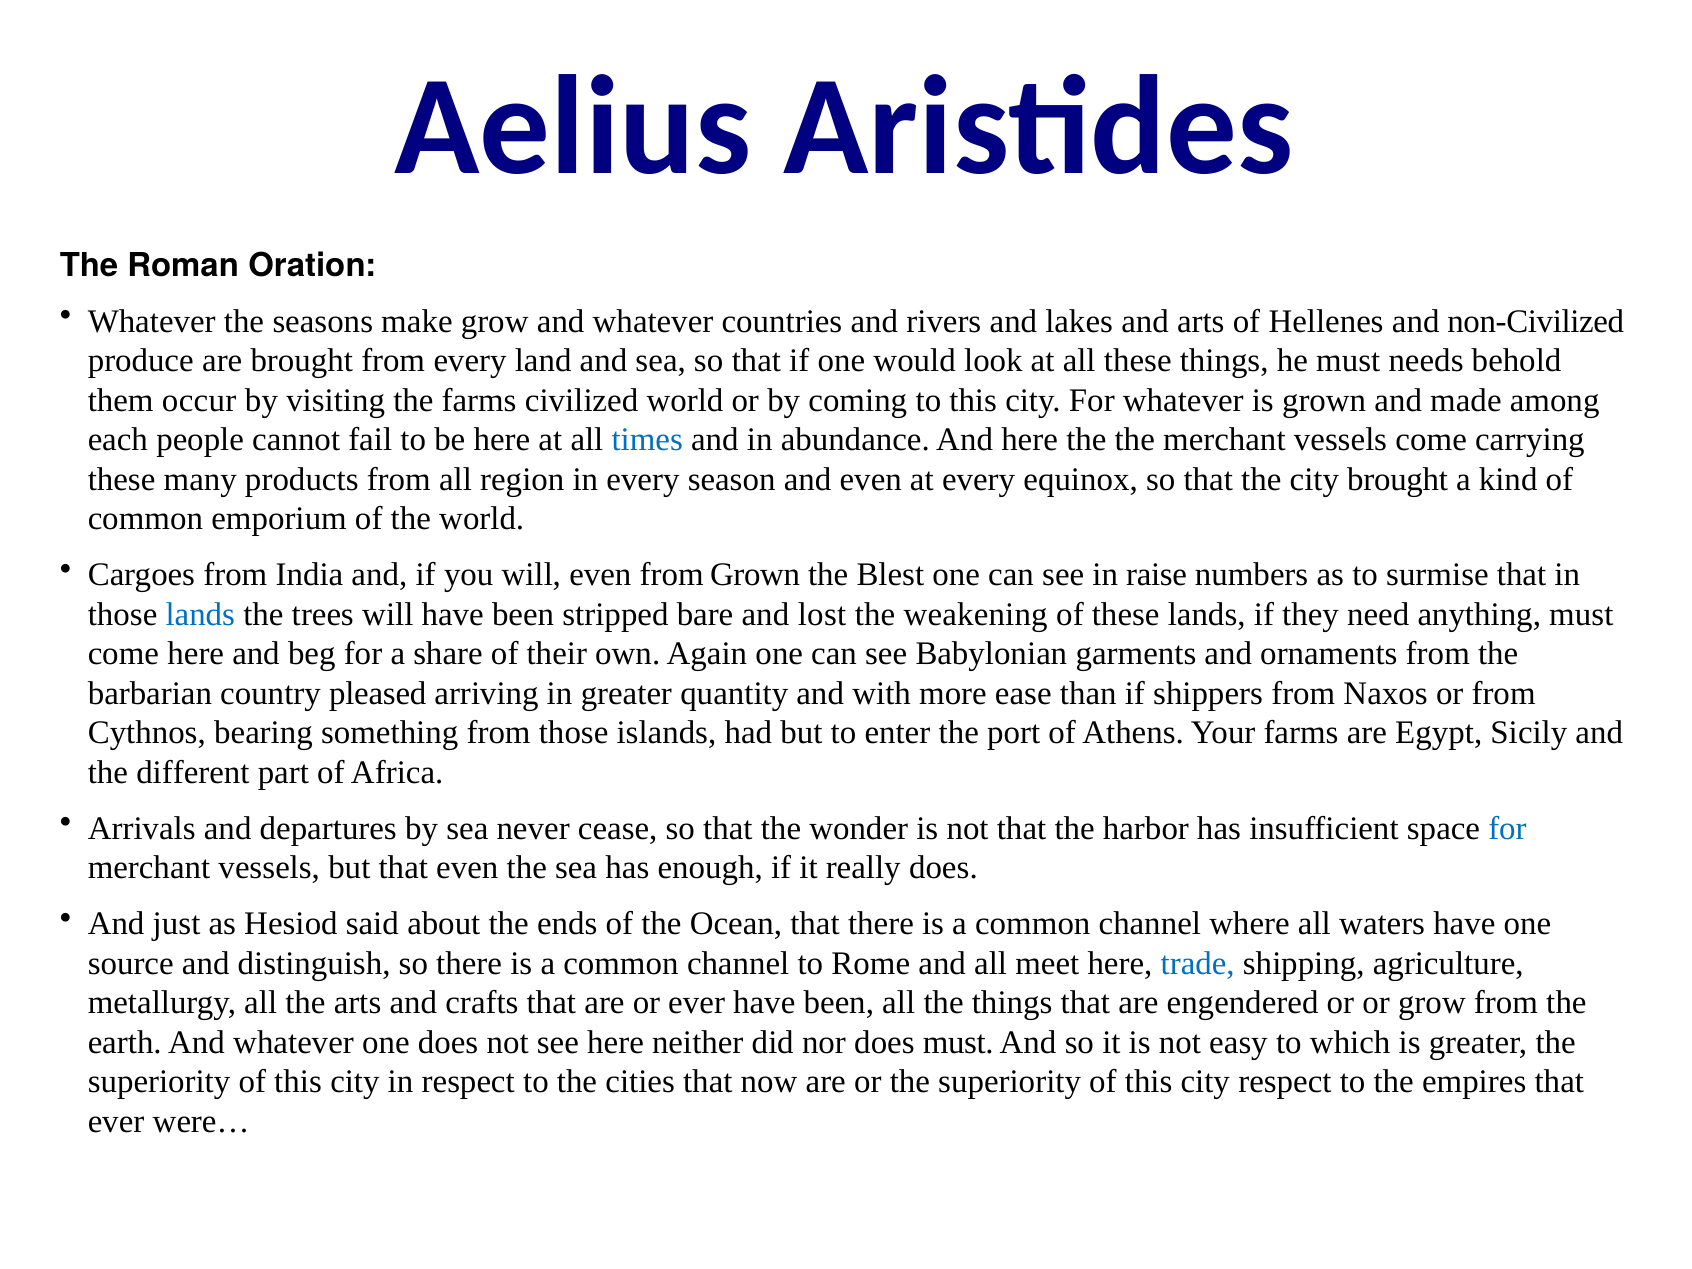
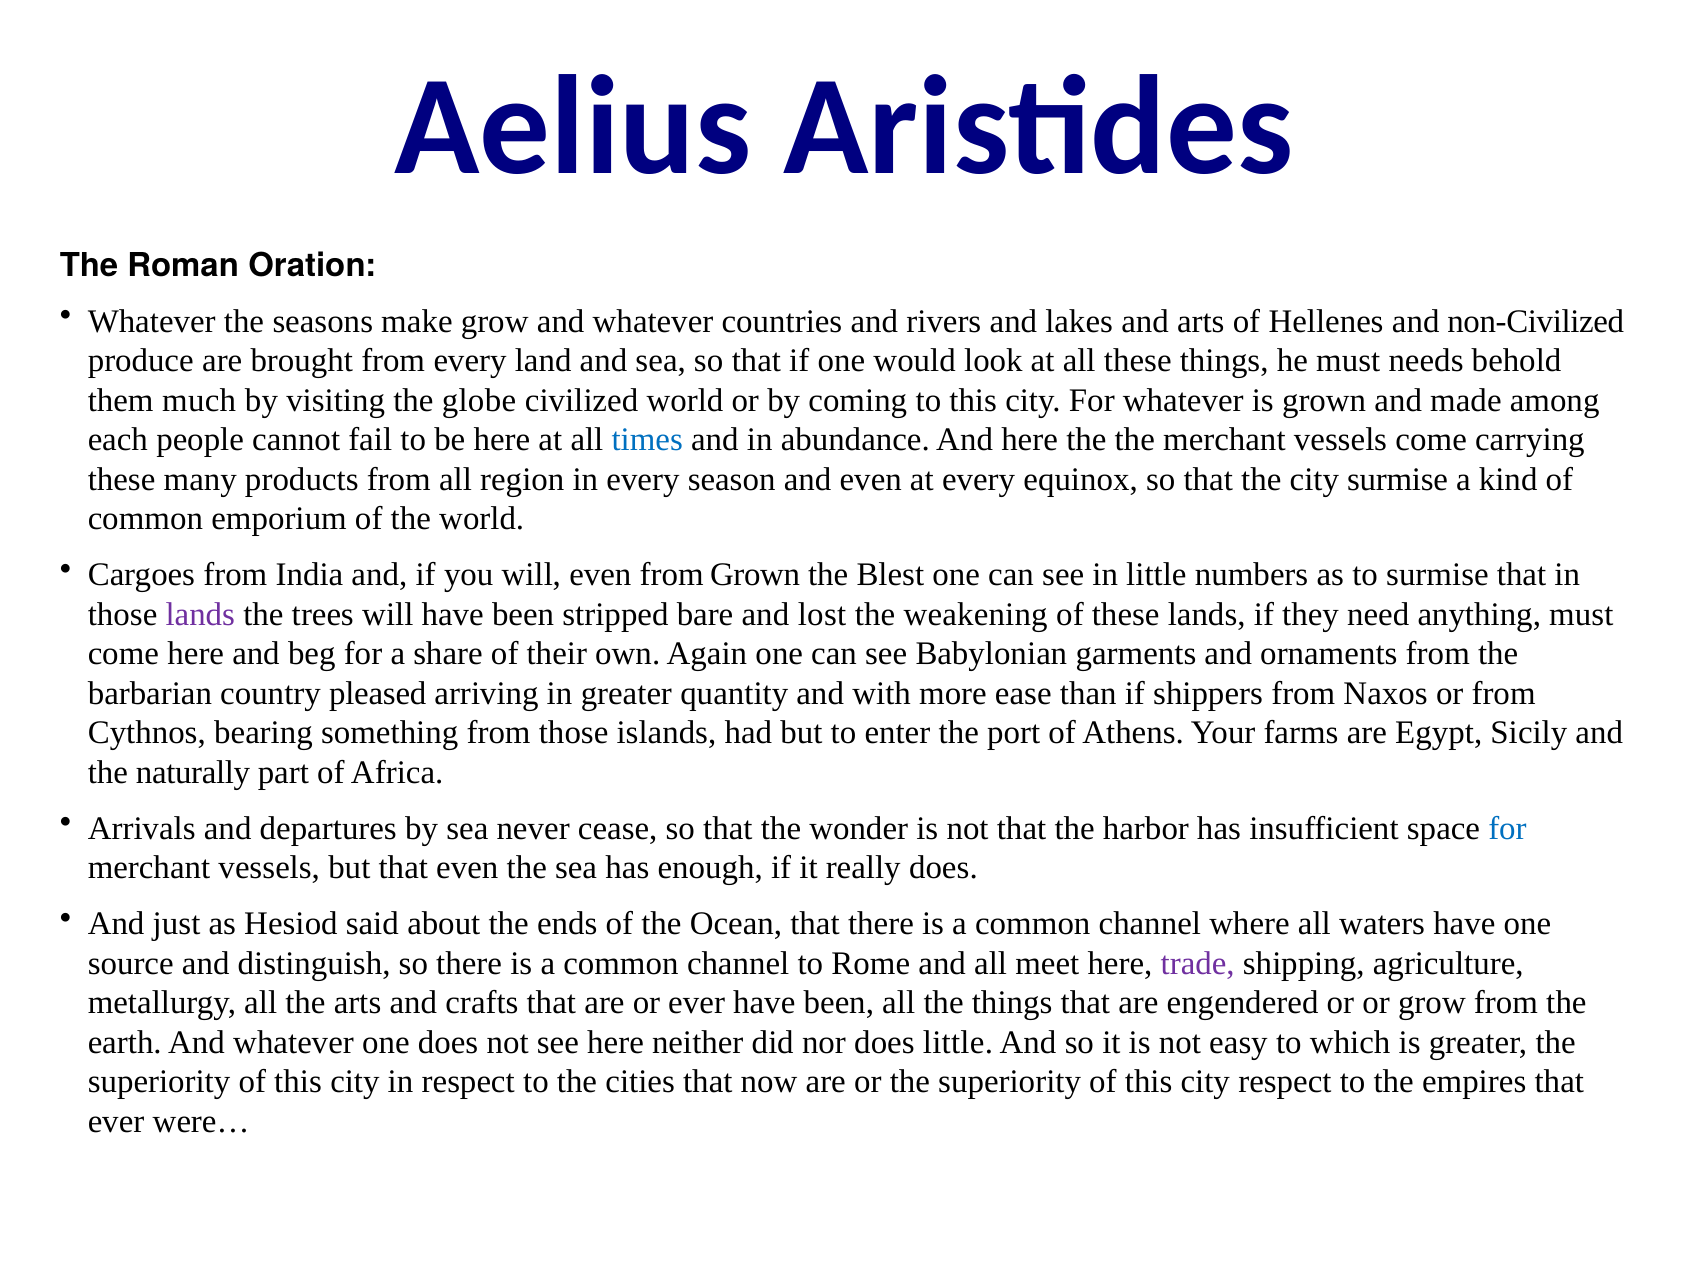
occur: occur -> much
the farms: farms -> globe
city brought: brought -> surmise
in raise: raise -> little
lands at (200, 614) colour: blue -> purple
different: different -> naturally
trade colour: blue -> purple
does must: must -> little
